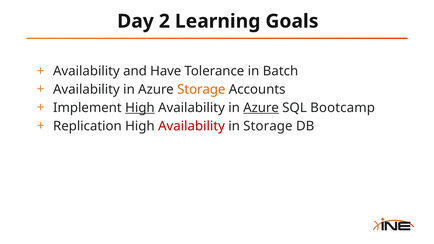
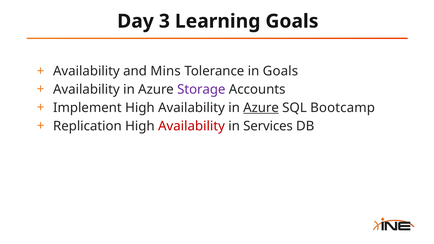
2: 2 -> 3
Have: Have -> Mins
in Batch: Batch -> Goals
Storage at (201, 89) colour: orange -> purple
High at (140, 108) underline: present -> none
in Storage: Storage -> Services
